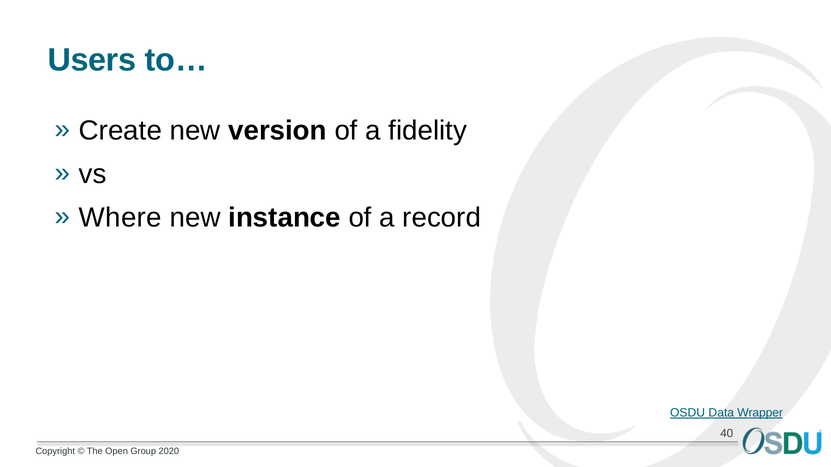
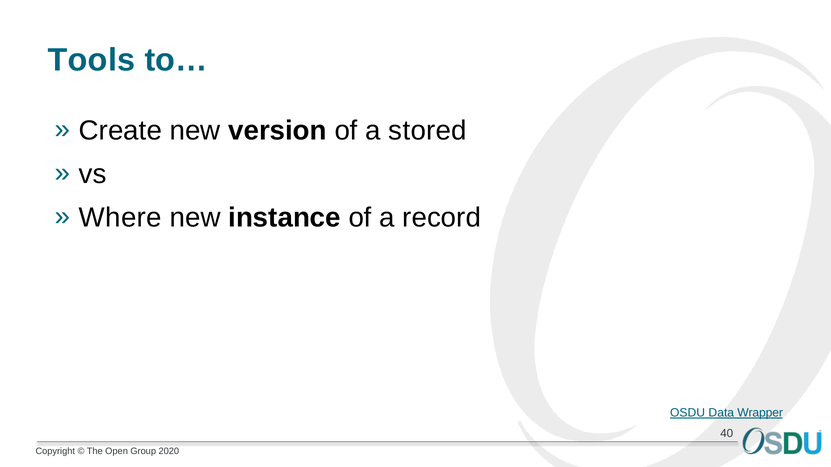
Users: Users -> Tools
fidelity: fidelity -> stored
